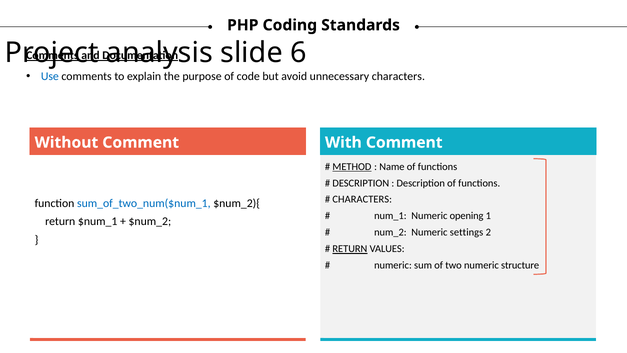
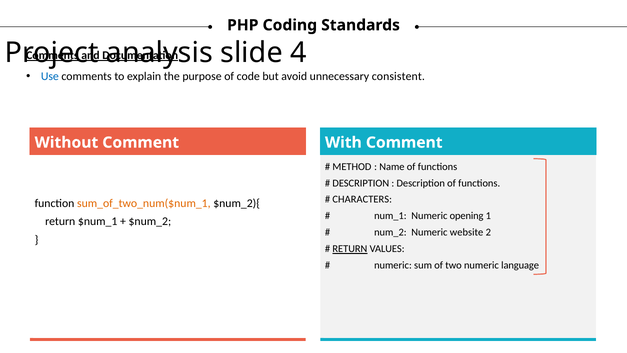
6: 6 -> 4
unnecessary characters: characters -> consistent
METHOD underline: present -> none
sum_of_two_num($num_1 colour: blue -> orange
settings: settings -> website
structure: structure -> language
